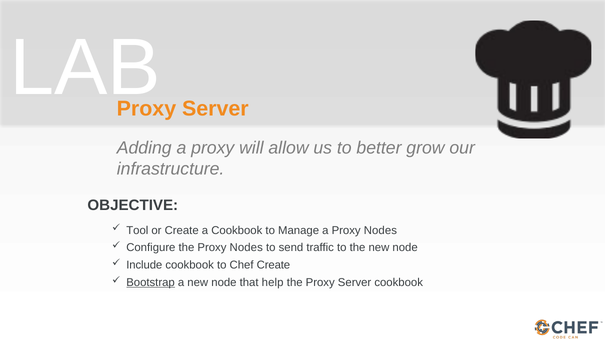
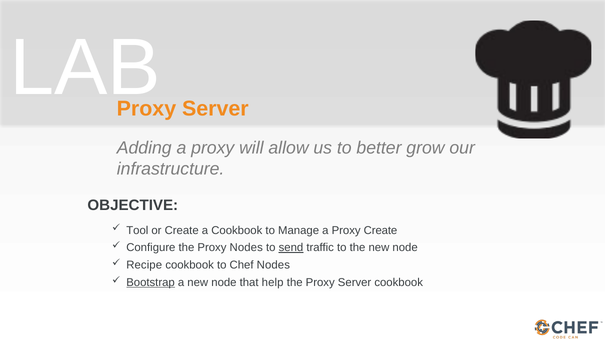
a Proxy Nodes: Nodes -> Create
send underline: none -> present
Include: Include -> Recipe
Chef Create: Create -> Nodes
